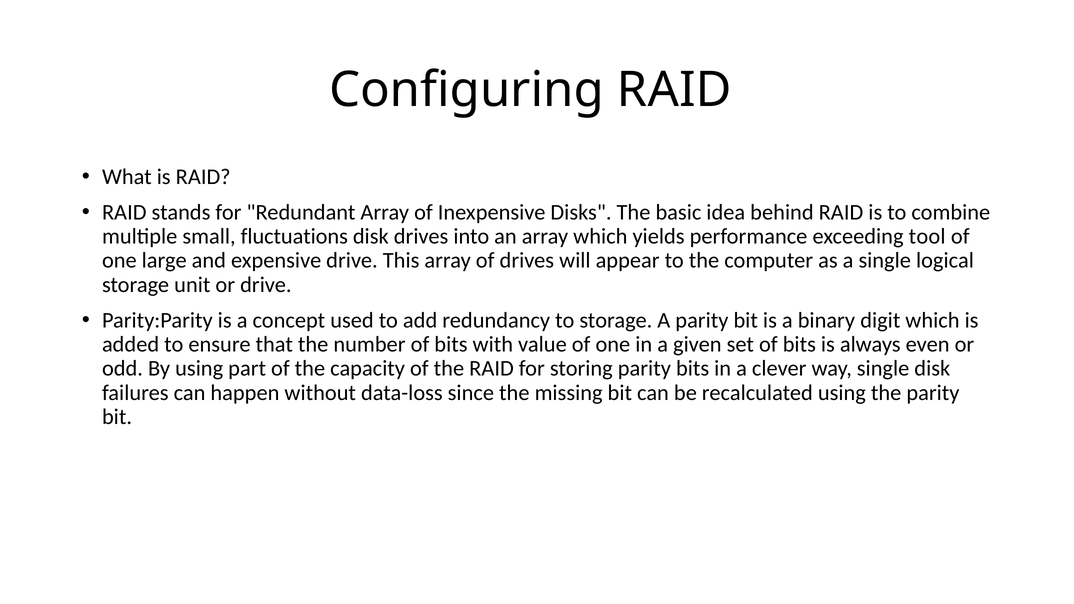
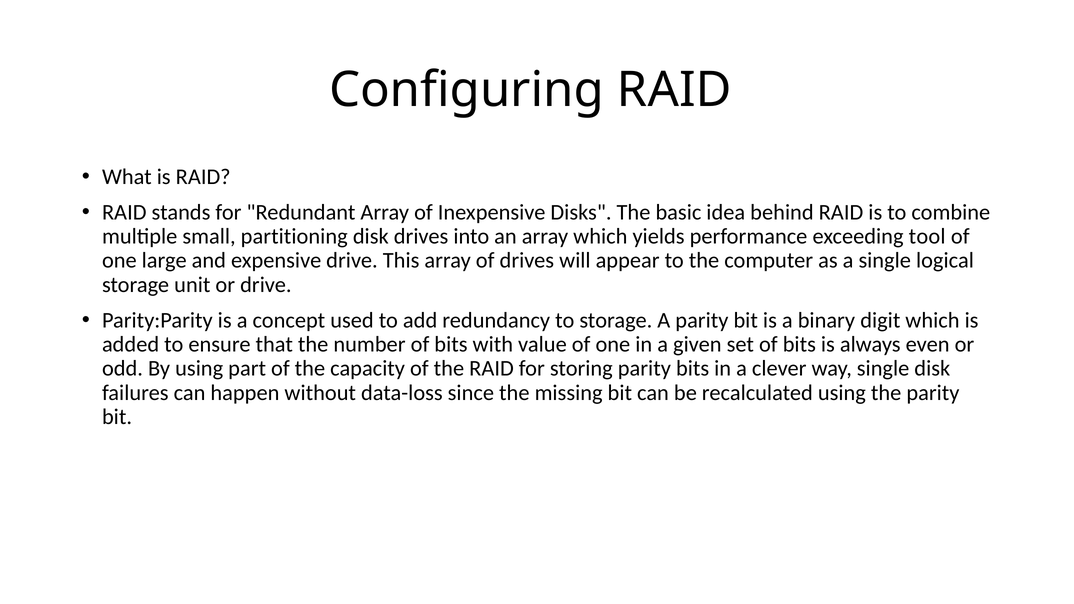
fluctuations: fluctuations -> partitioning
